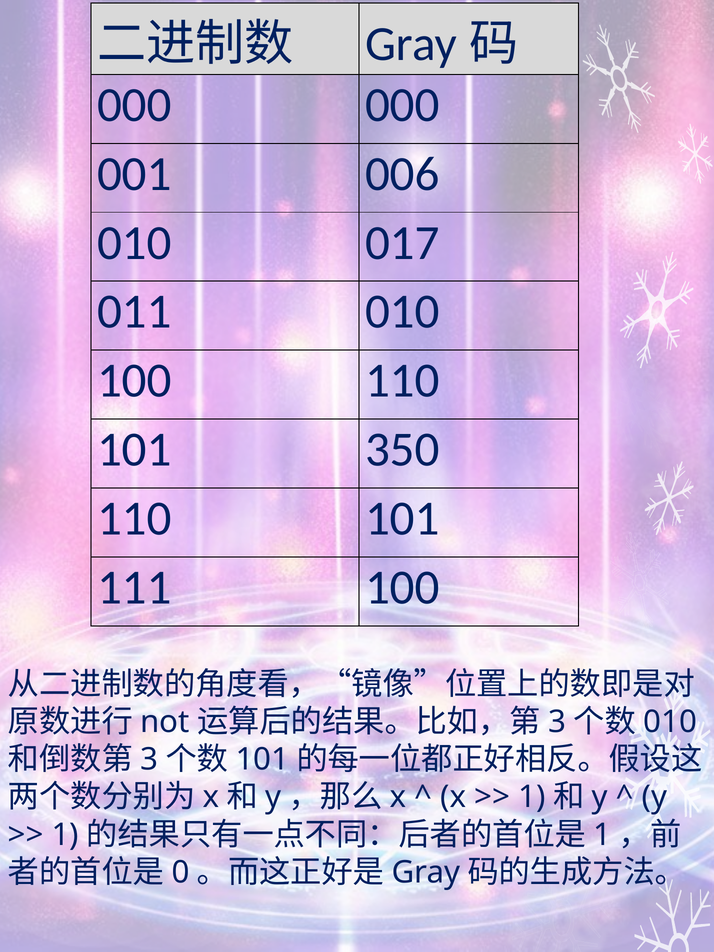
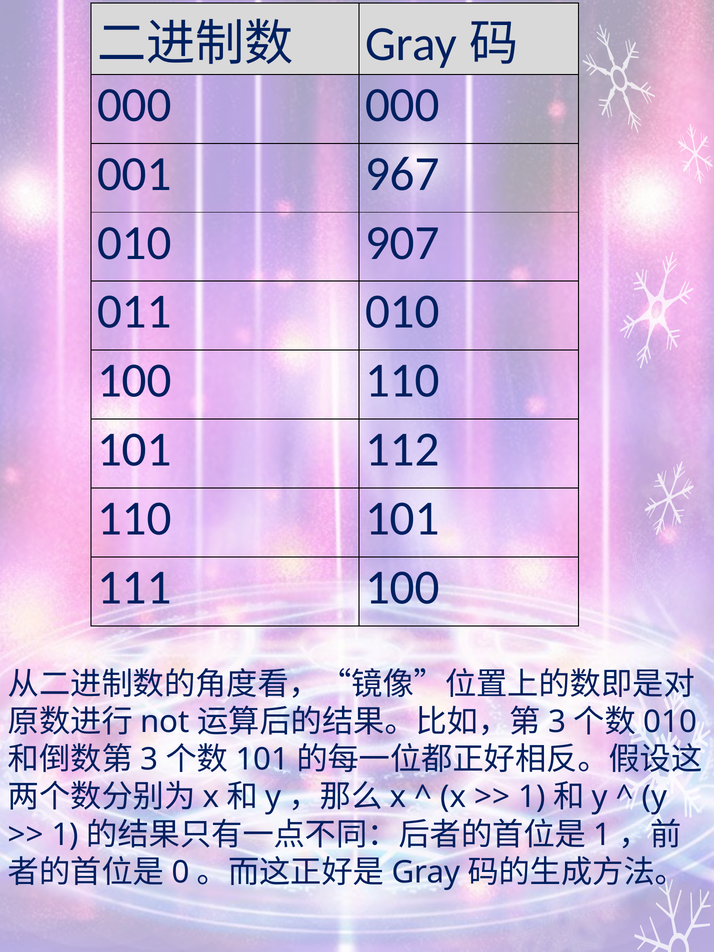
006: 006 -> 967
017: 017 -> 907
350: 350 -> 112
